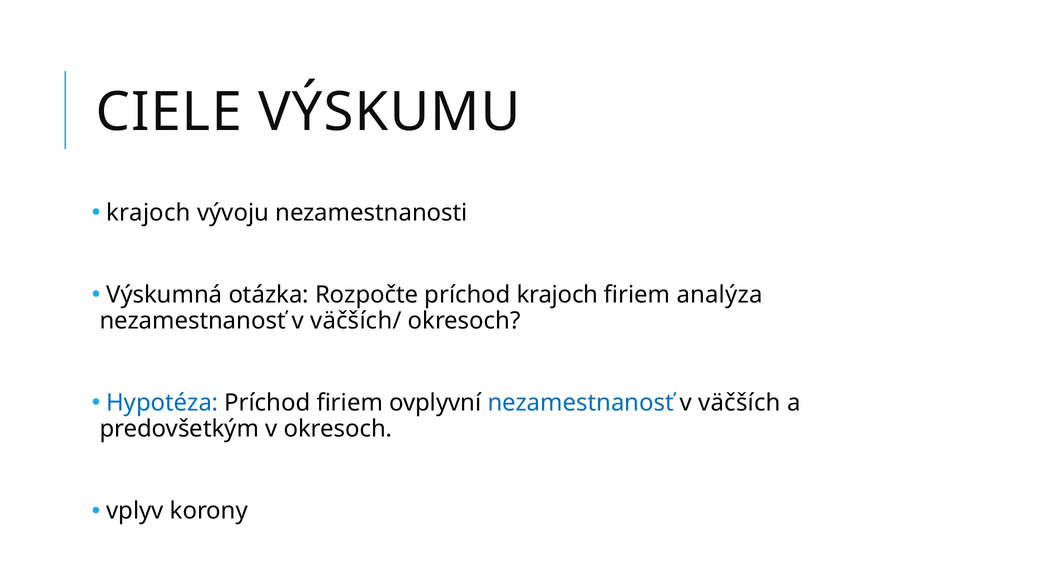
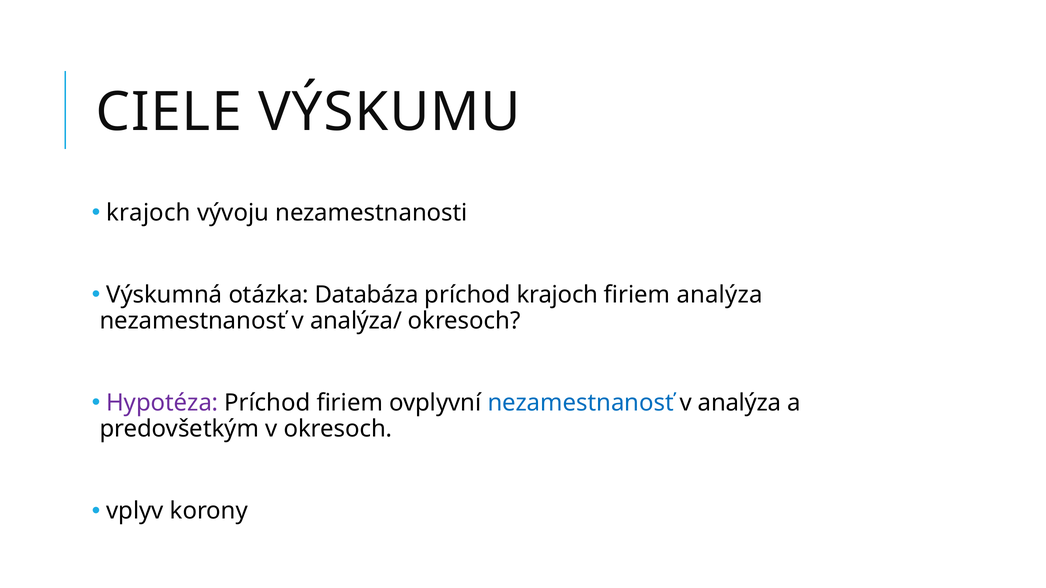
Rozpočte: Rozpočte -> Databáza
väčších/: väčších/ -> analýza/
Hypotéza colour: blue -> purple
v väčších: väčších -> analýza
